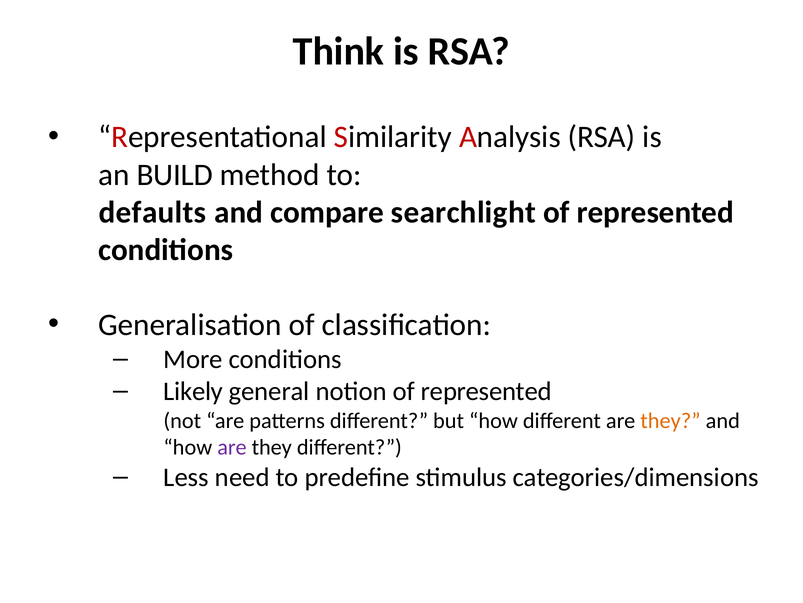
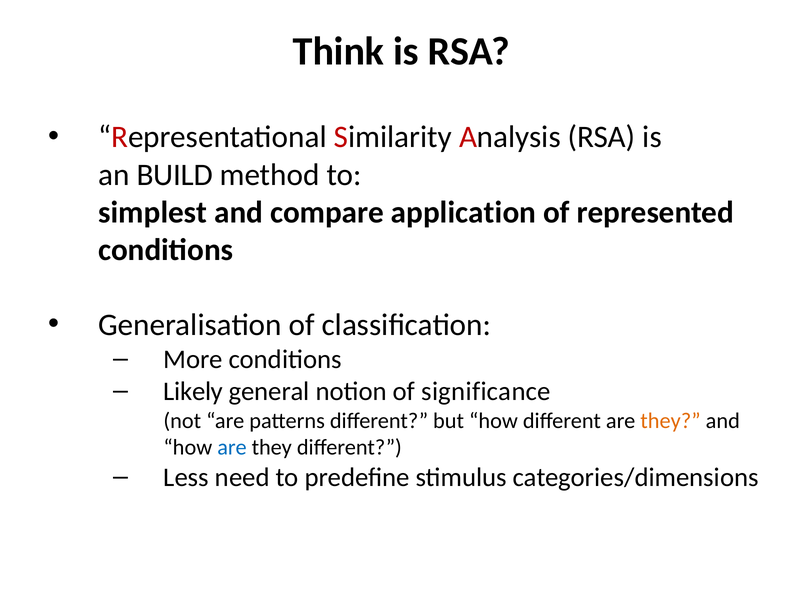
defaults: defaults -> simplest
searchlight: searchlight -> application
notion of represented: represented -> significance
are at (232, 447) colour: purple -> blue
